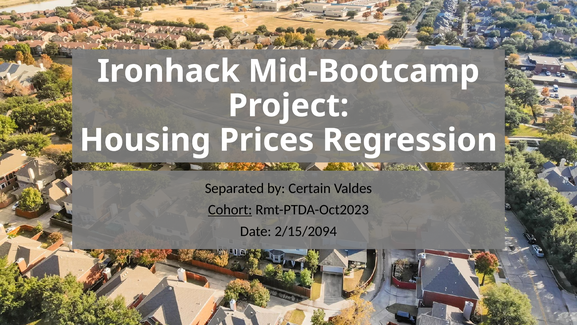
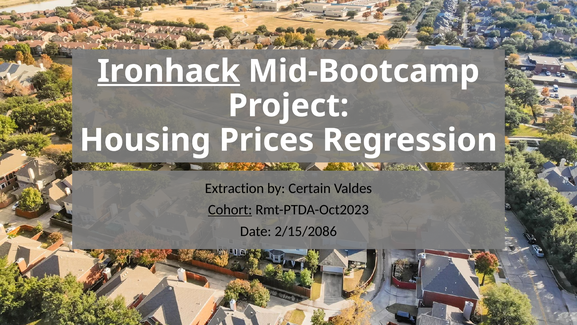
Ironhack underline: none -> present
Separated: Separated -> Extraction
2/15/2094: 2/15/2094 -> 2/15/2086
